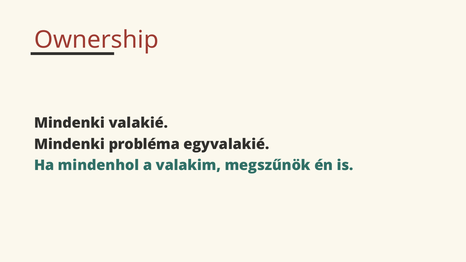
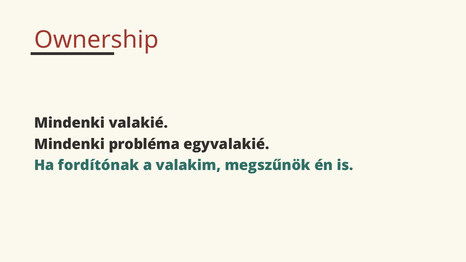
mindenhol: mindenhol -> fordítónak
